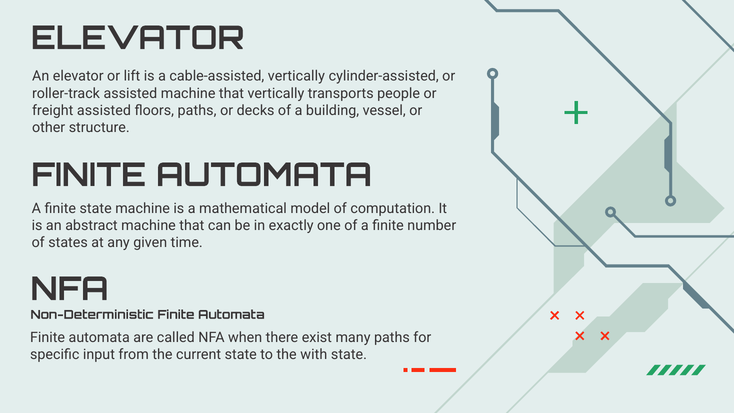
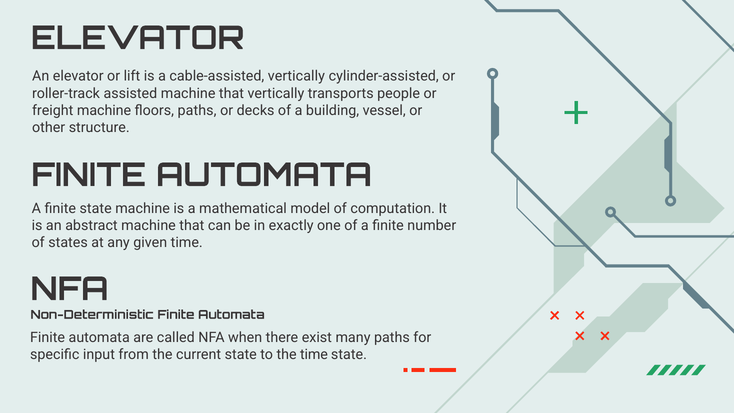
freight assisted: assisted -> machine
the with: with -> time
